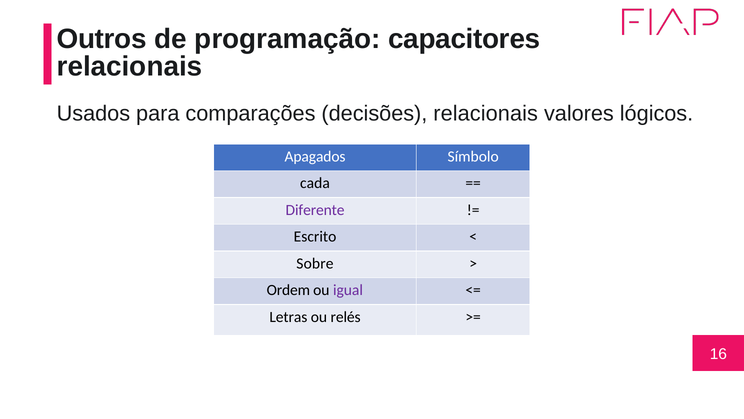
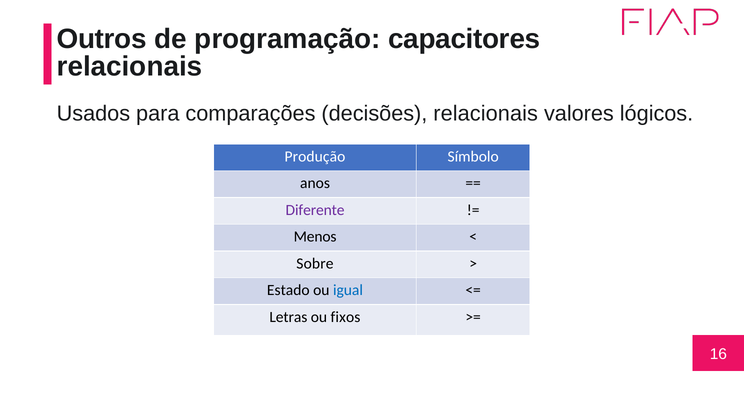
Apagados: Apagados -> Produção
cada: cada -> anos
Escrito: Escrito -> Menos
Ordem: Ordem -> Estado
igual colour: purple -> blue
relés: relés -> fixos
